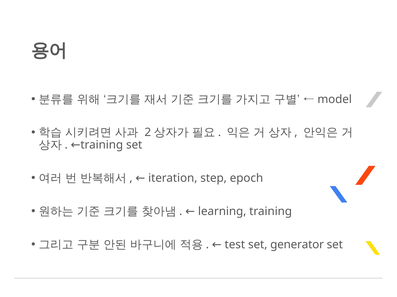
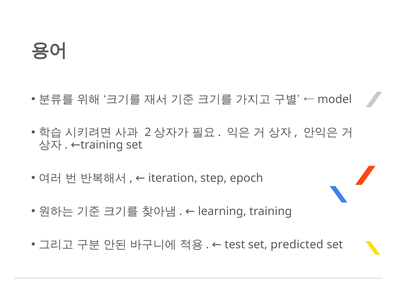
generator: generator -> predicted
